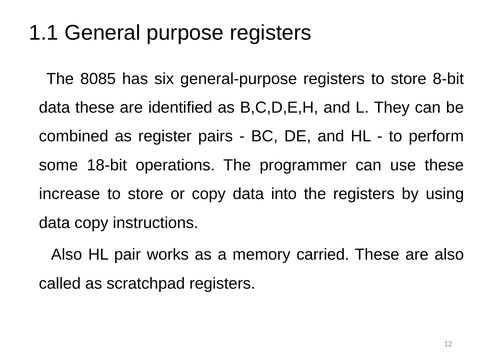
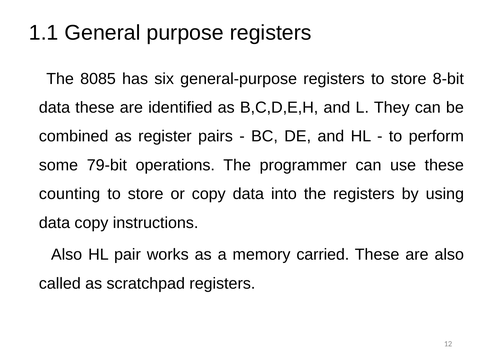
18-bit: 18-bit -> 79-bit
increase: increase -> counting
